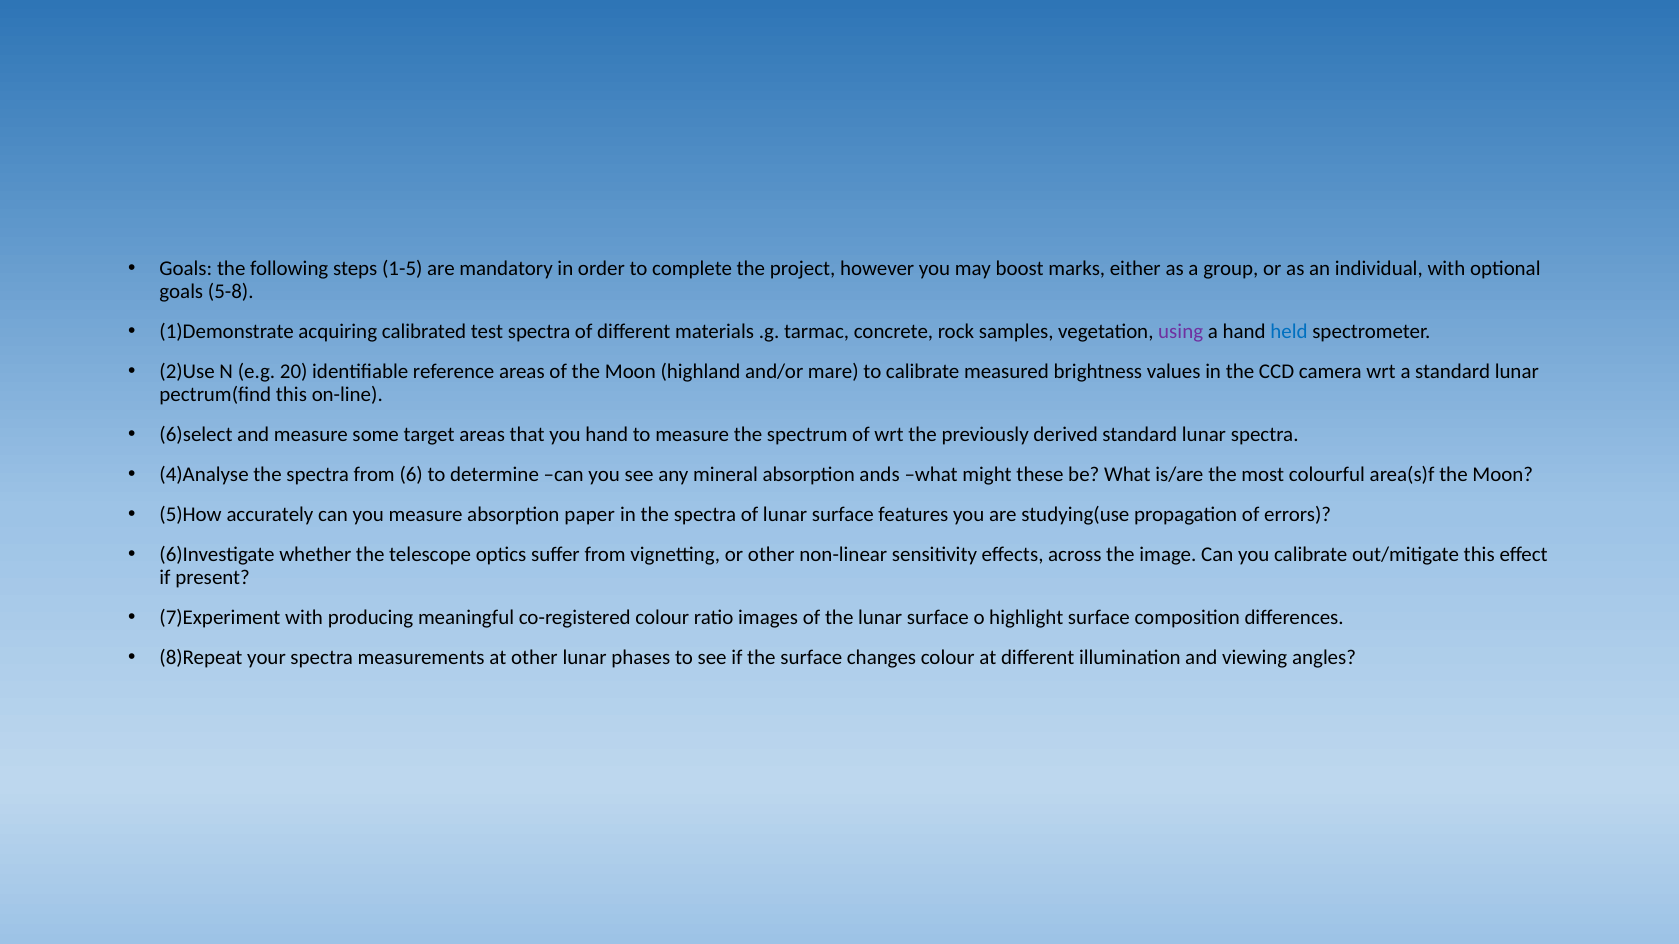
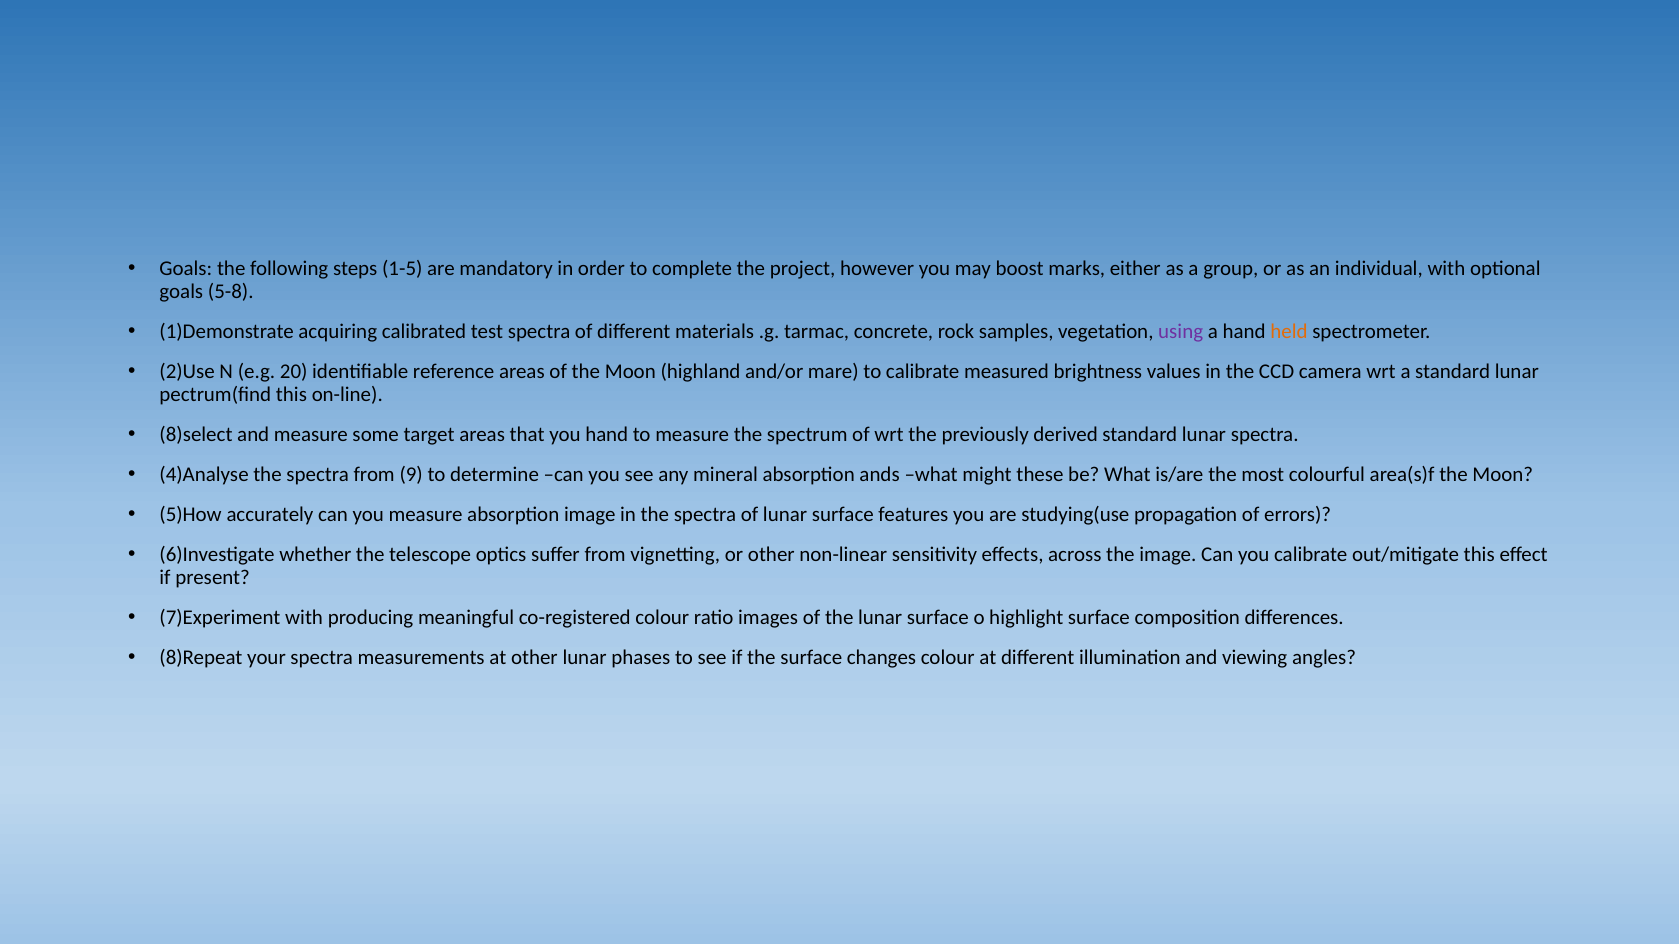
held colour: blue -> orange
6)select: 6)select -> 8)select
6: 6 -> 9
absorption paper: paper -> image
